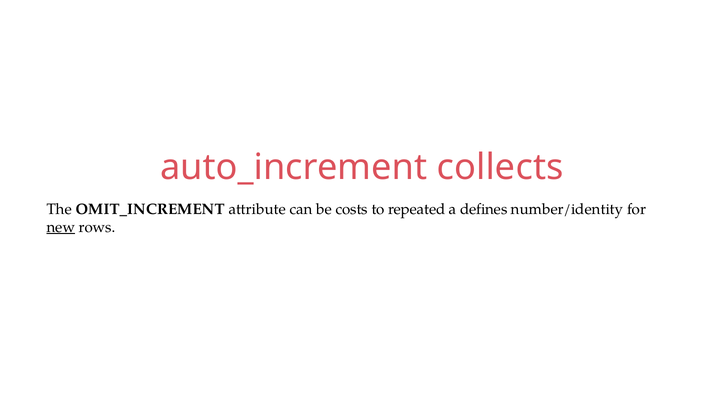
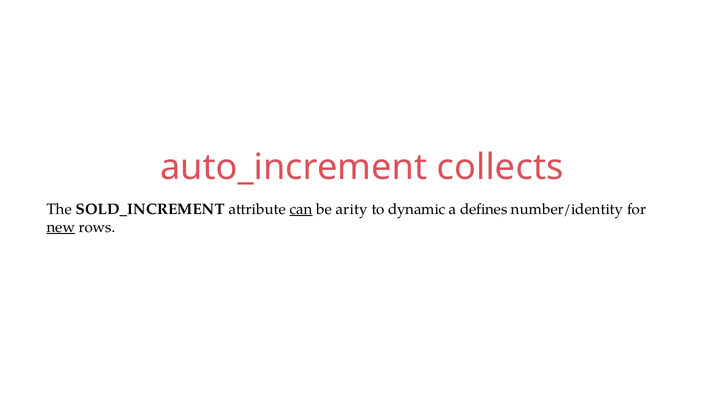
OMIT_INCREMENT: OMIT_INCREMENT -> SOLD_INCREMENT
can underline: none -> present
costs: costs -> arity
repeated: repeated -> dynamic
